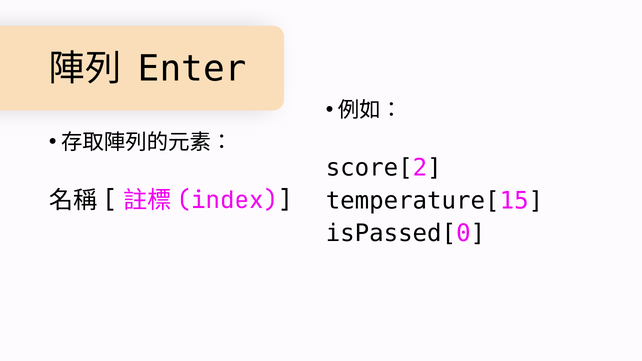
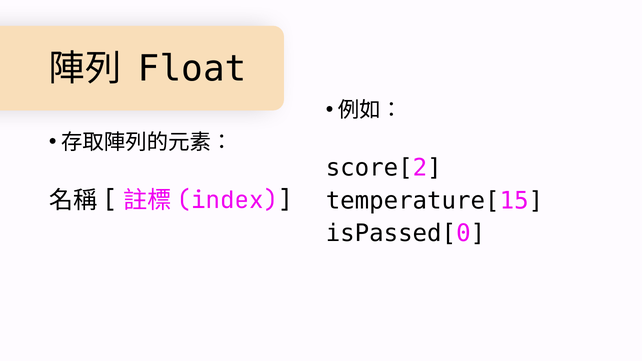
Enter: Enter -> Float
